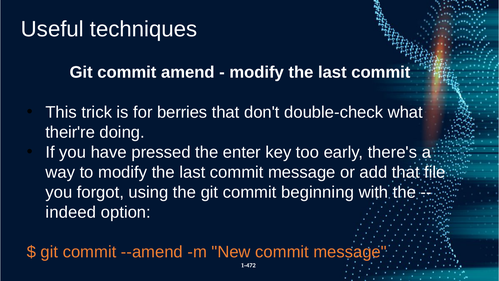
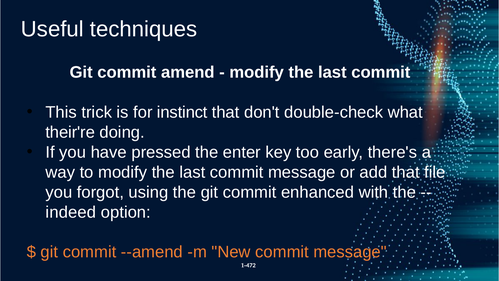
berries: berries -> instinct
beginning: beginning -> enhanced
